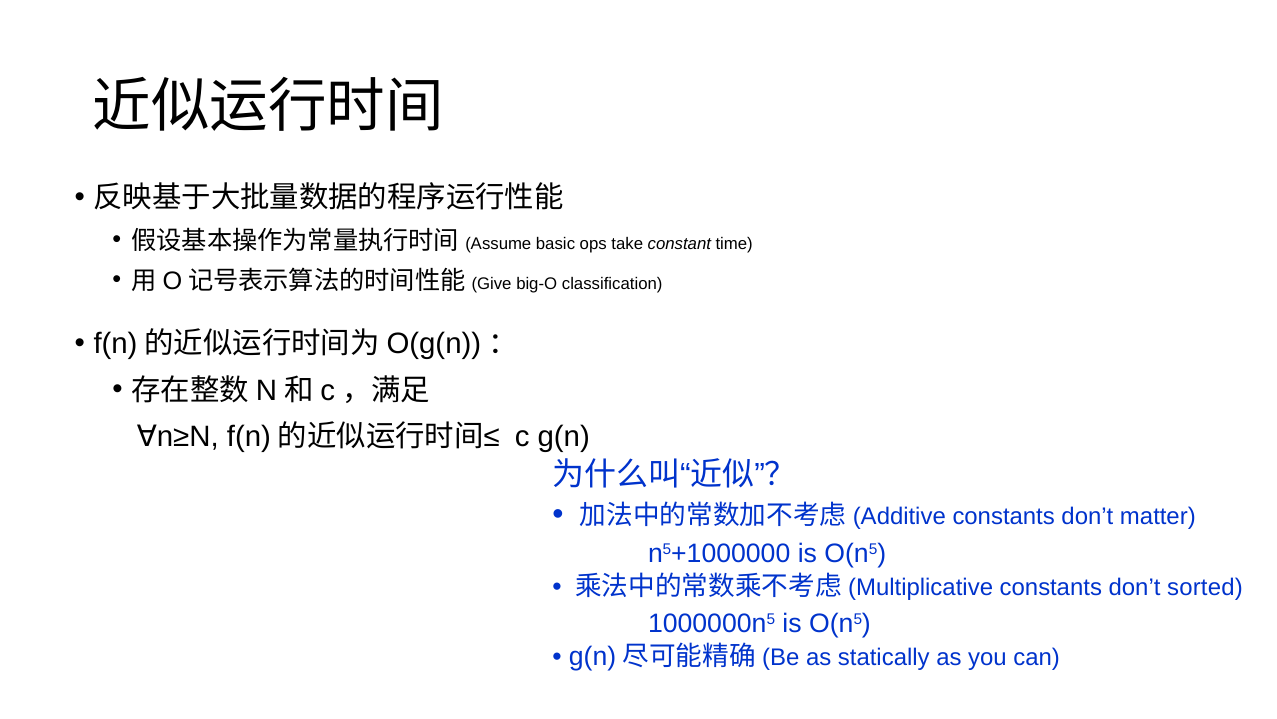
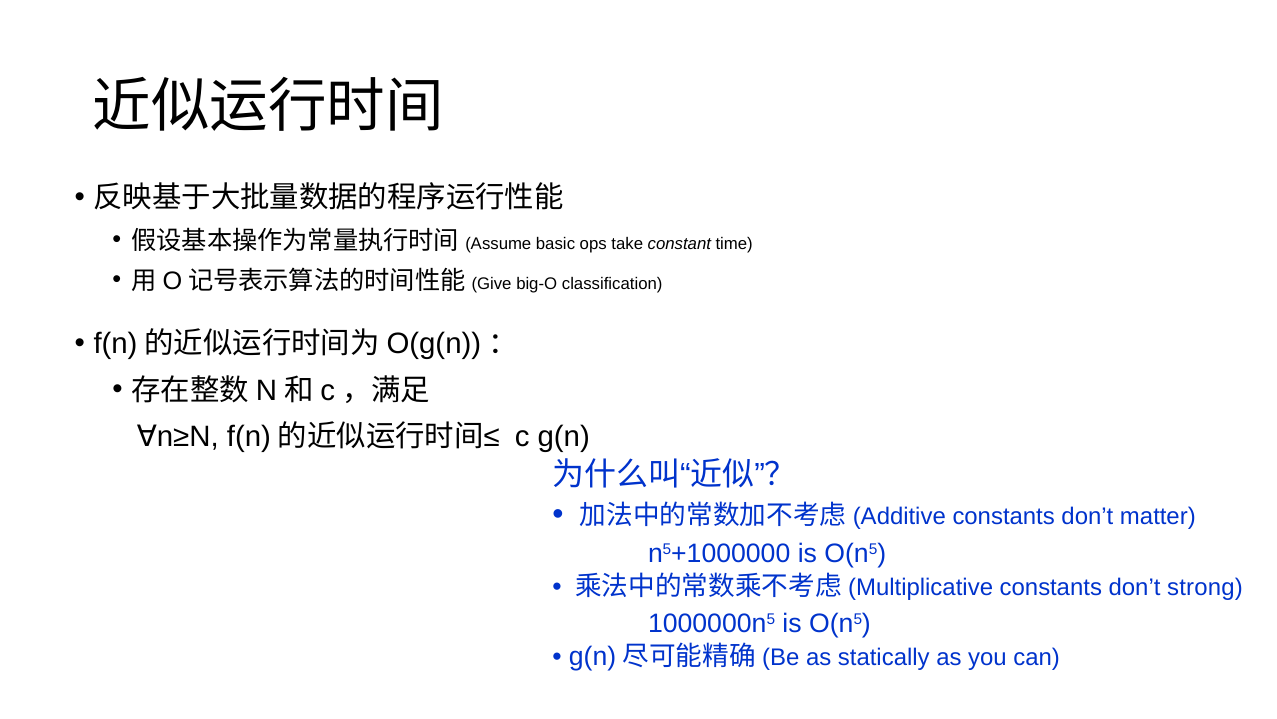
sorted: sorted -> strong
